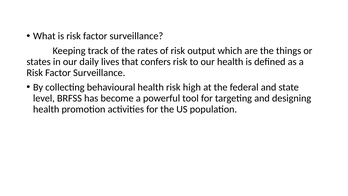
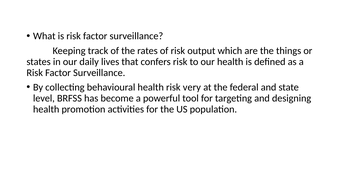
high: high -> very
